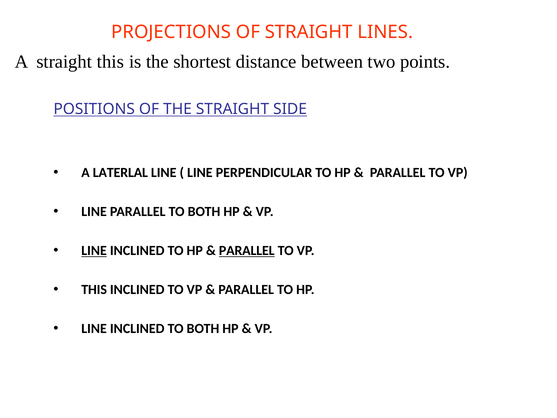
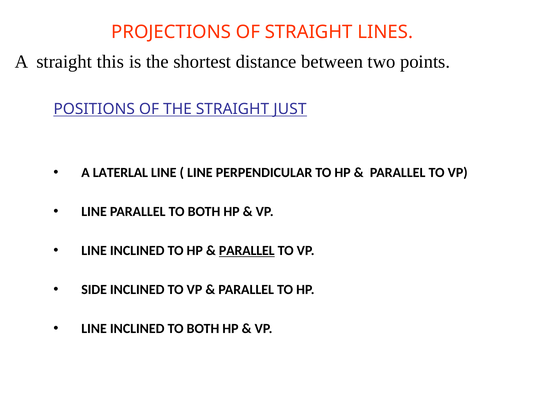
SIDE: SIDE -> JUST
LINE at (94, 251) underline: present -> none
THIS at (94, 290): THIS -> SIDE
